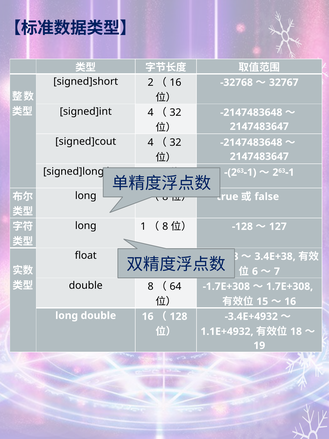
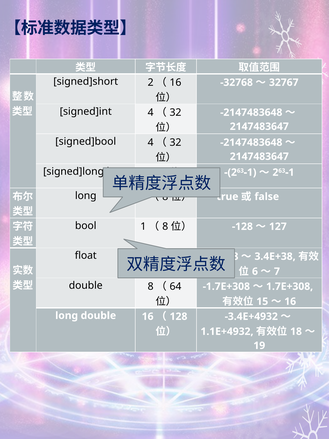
signed]cout: signed]cout -> signed]bool
long at (86, 225): long -> bool
